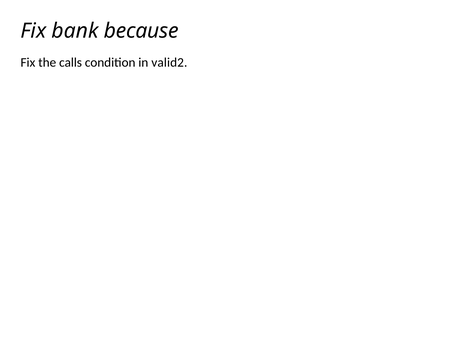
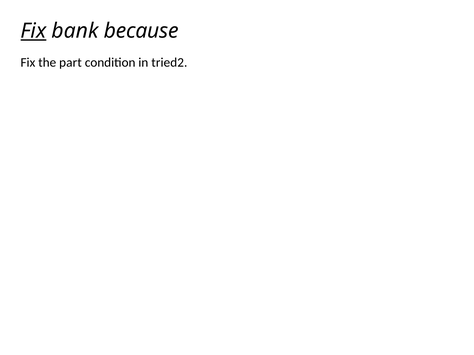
Fix at (33, 31) underline: none -> present
calls: calls -> part
valid2: valid2 -> tried2
